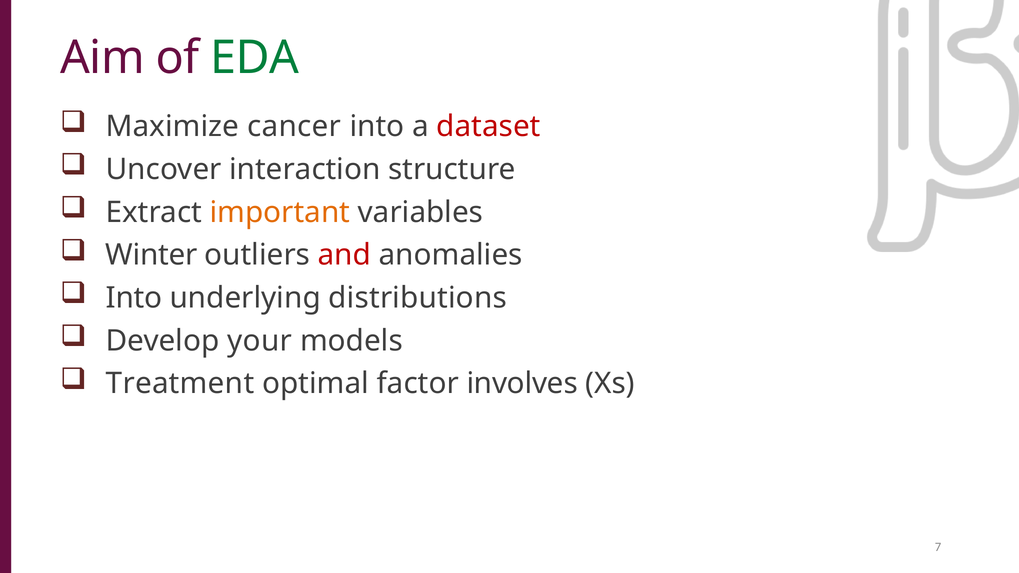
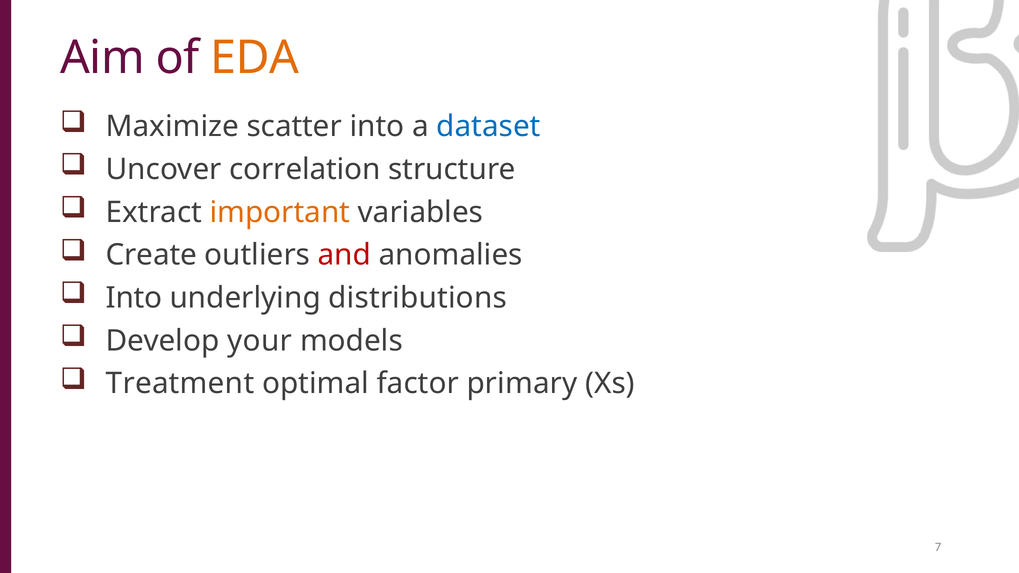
EDA colour: green -> orange
cancer: cancer -> scatter
dataset colour: red -> blue
interaction: interaction -> correlation
Winter: Winter -> Create
involves: involves -> primary
